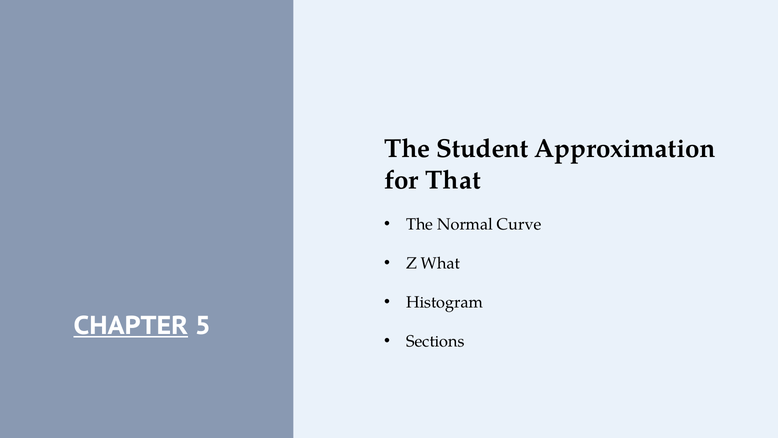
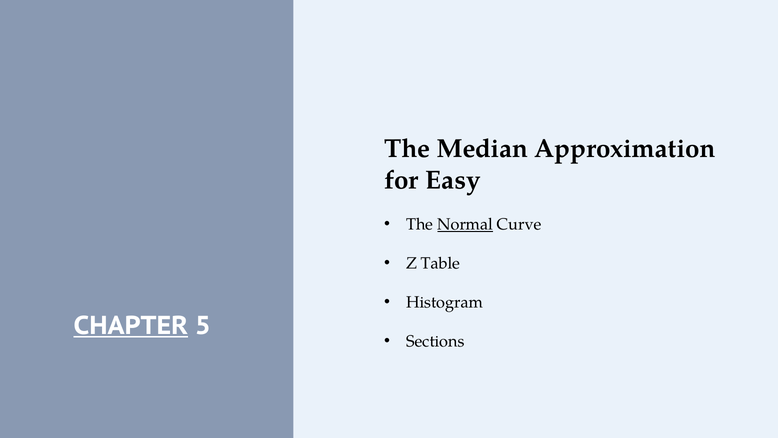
Student: Student -> Median
That: That -> Easy
Normal underline: none -> present
What: What -> Table
